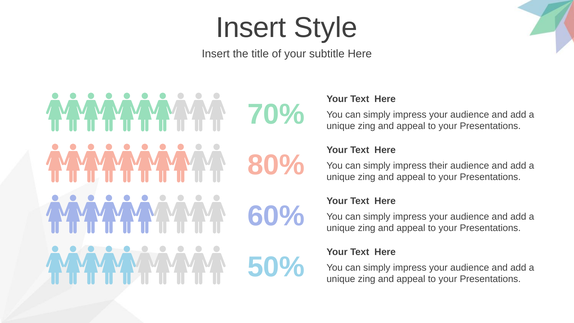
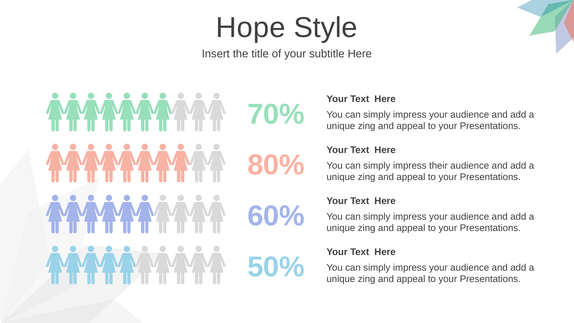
Insert at (251, 28): Insert -> Hope
